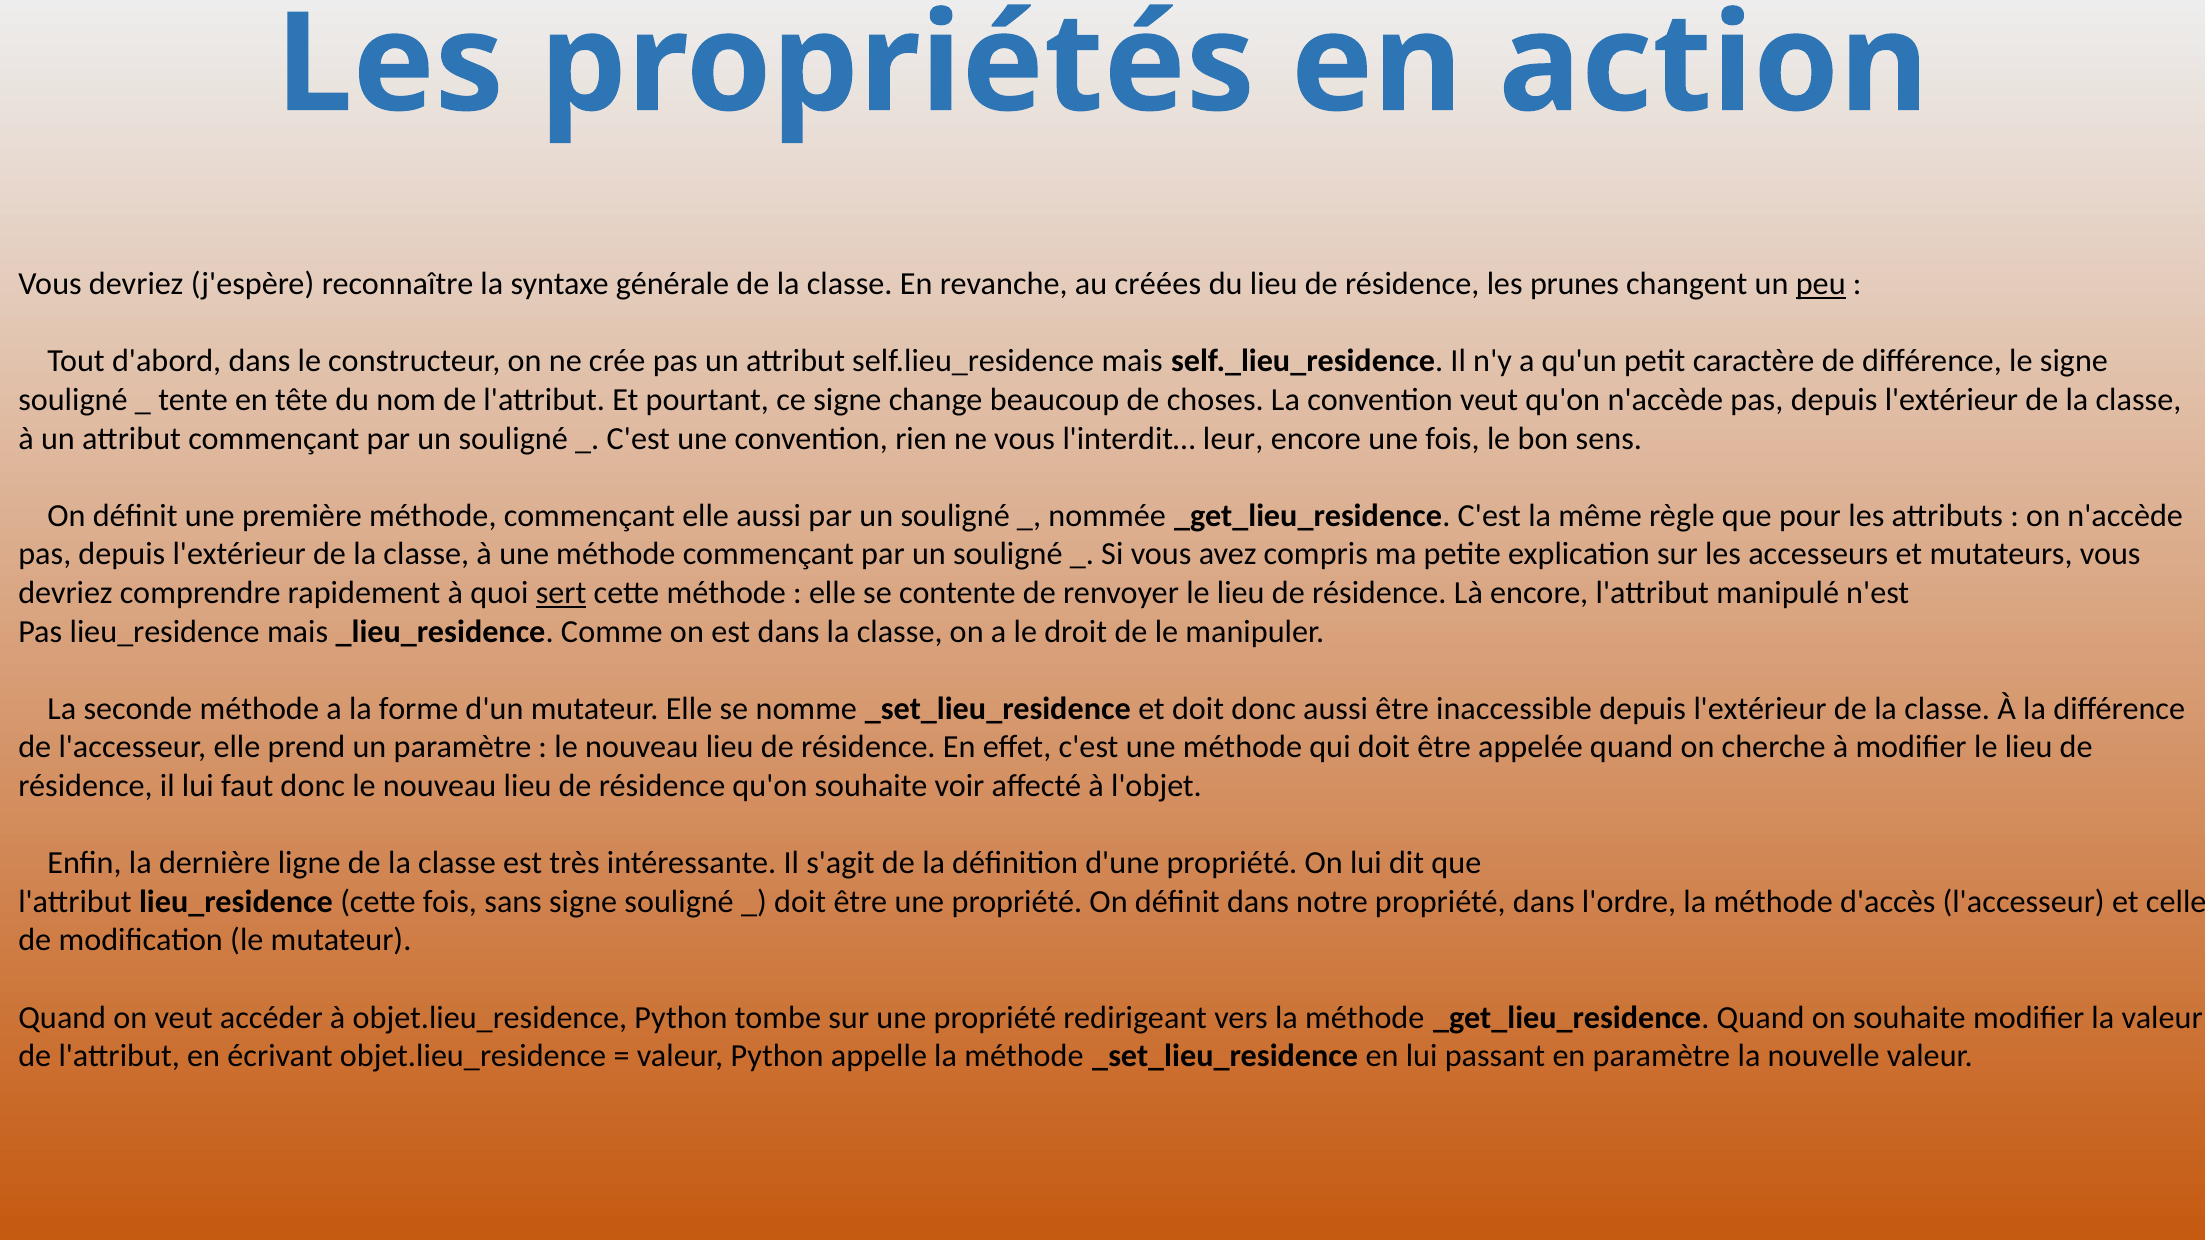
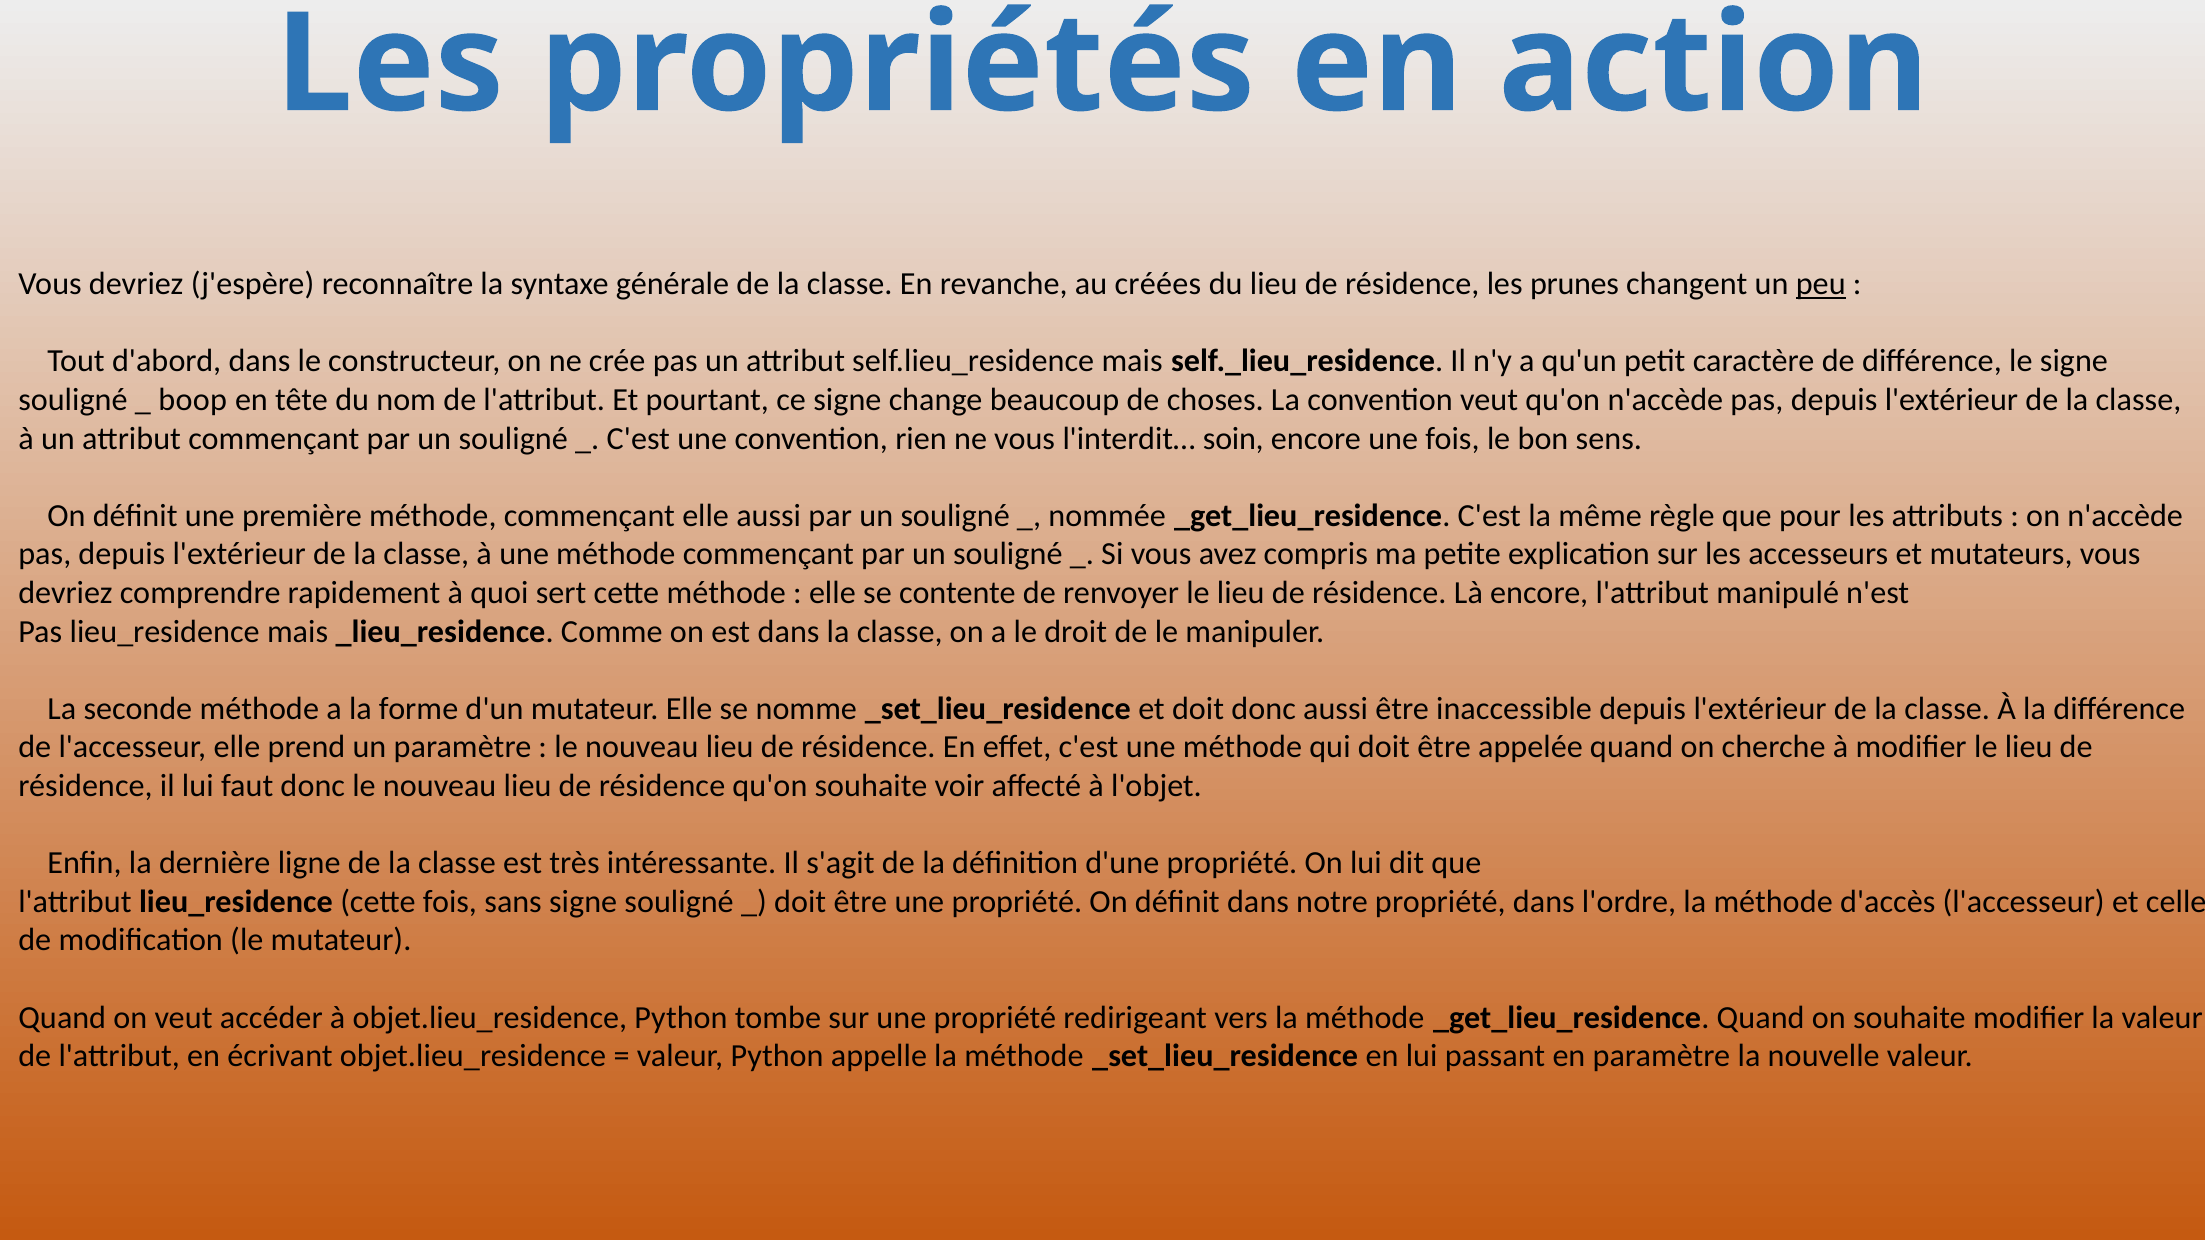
tente: tente -> boop
leur: leur -> soin
sert underline: present -> none
